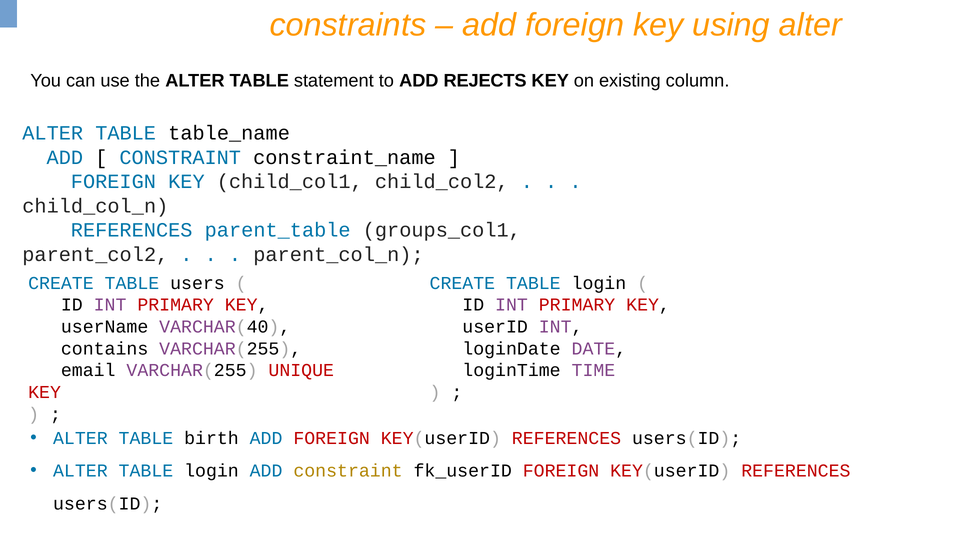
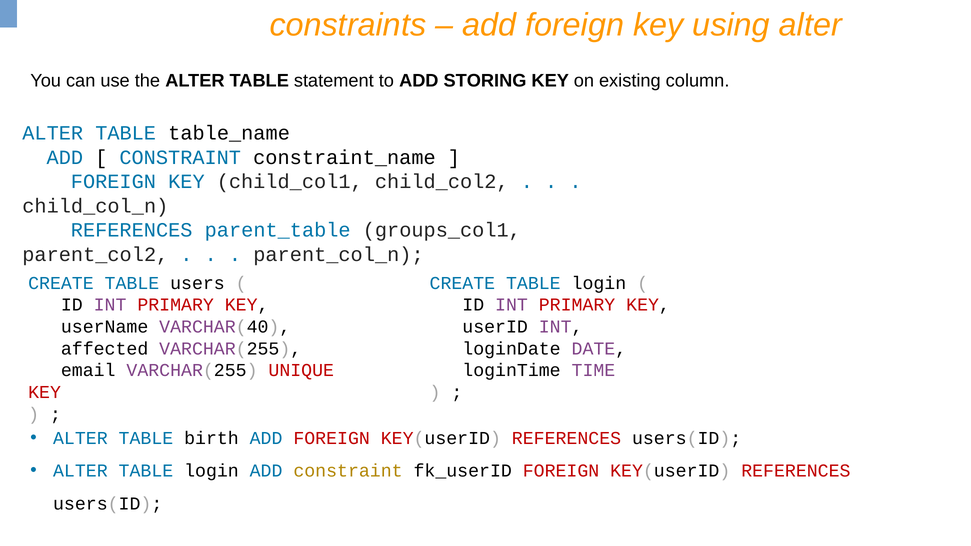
REJECTS: REJECTS -> STORING
contains: contains -> affected
